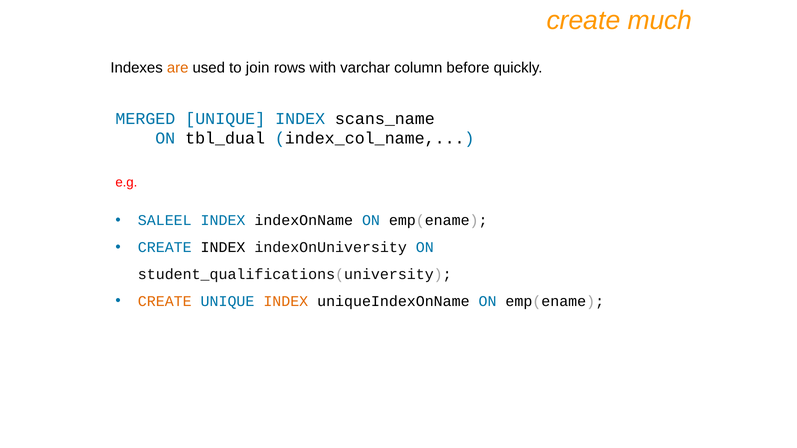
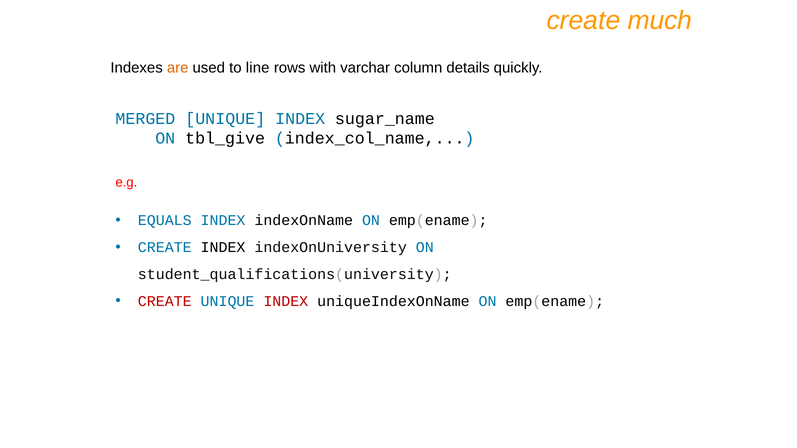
join: join -> line
before: before -> details
scans_name: scans_name -> sugar_name
tbl_dual: tbl_dual -> tbl_give
SALEEL: SALEEL -> EQUALS
CREATE at (165, 301) colour: orange -> red
INDEX at (286, 301) colour: orange -> red
